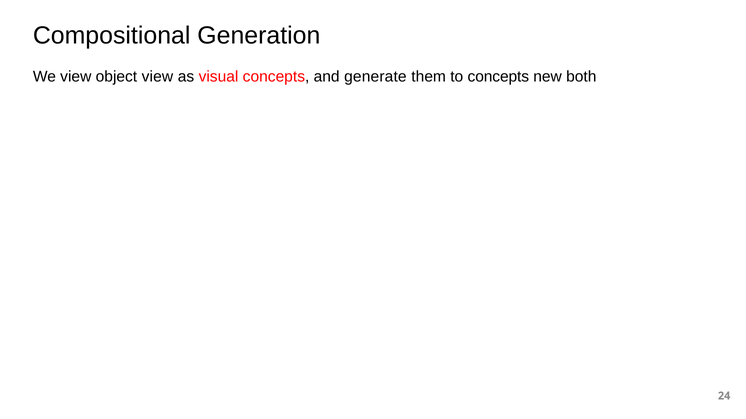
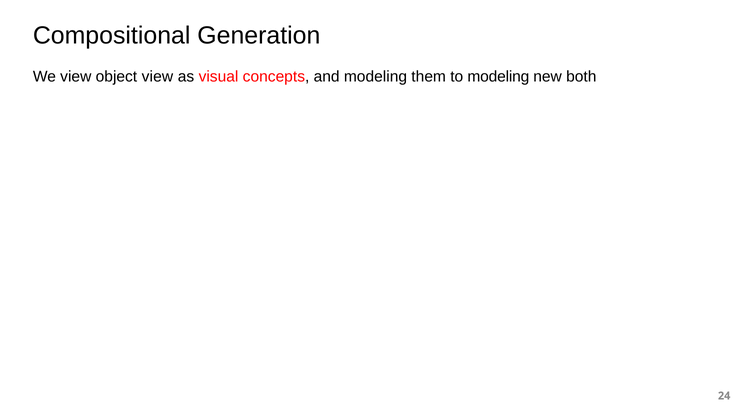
and generate: generate -> modeling
to concepts: concepts -> modeling
